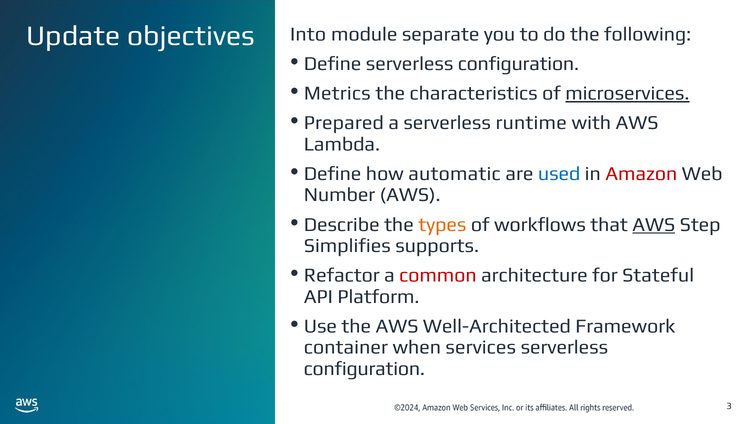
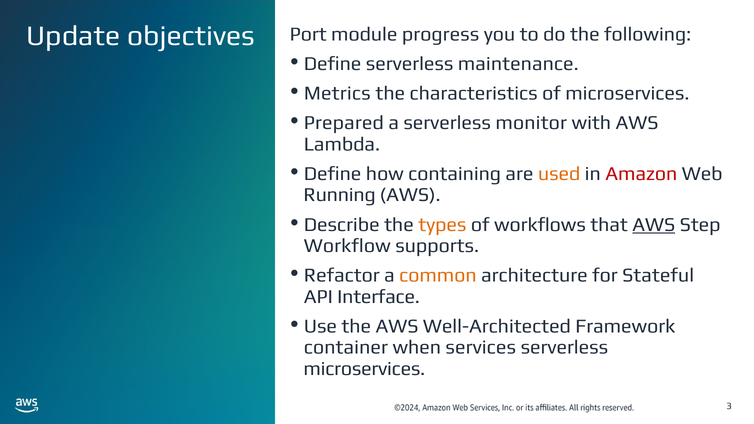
Into: Into -> Port
separate: separate -> progress
Define serverless configuration: configuration -> maintenance
microservices at (627, 93) underline: present -> none
runtime: runtime -> monitor
automatic: automatic -> containing
used colour: blue -> orange
Number: Number -> Running
Simplifies: Simplifies -> Workflow
common colour: red -> orange
Platform: Platform -> Interface
configuration at (364, 369): configuration -> microservices
